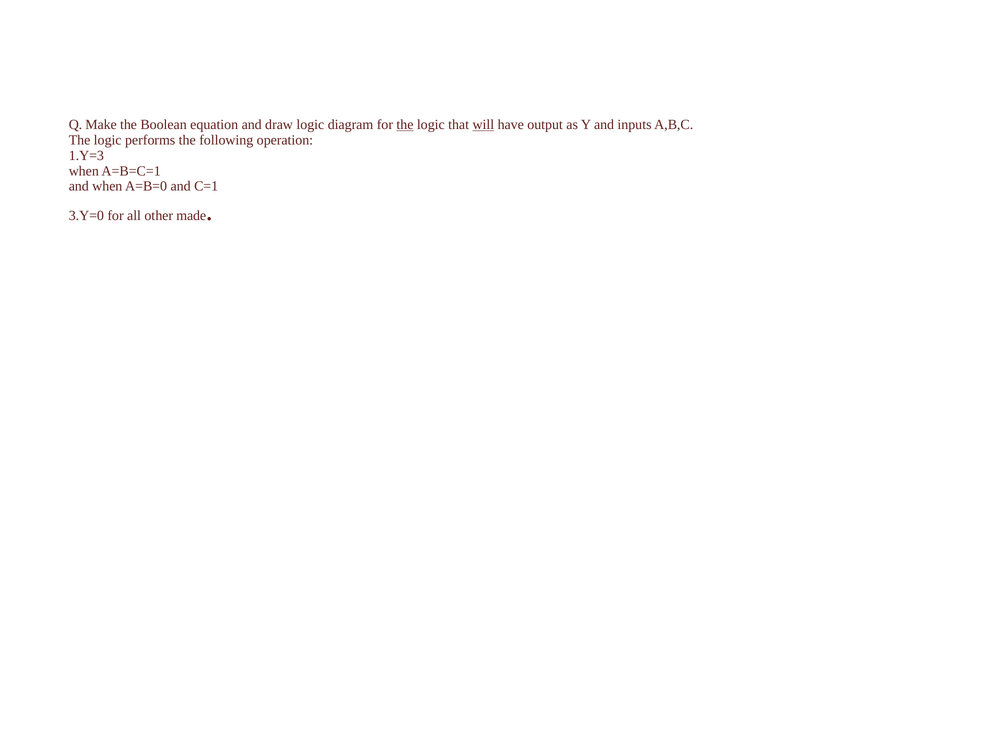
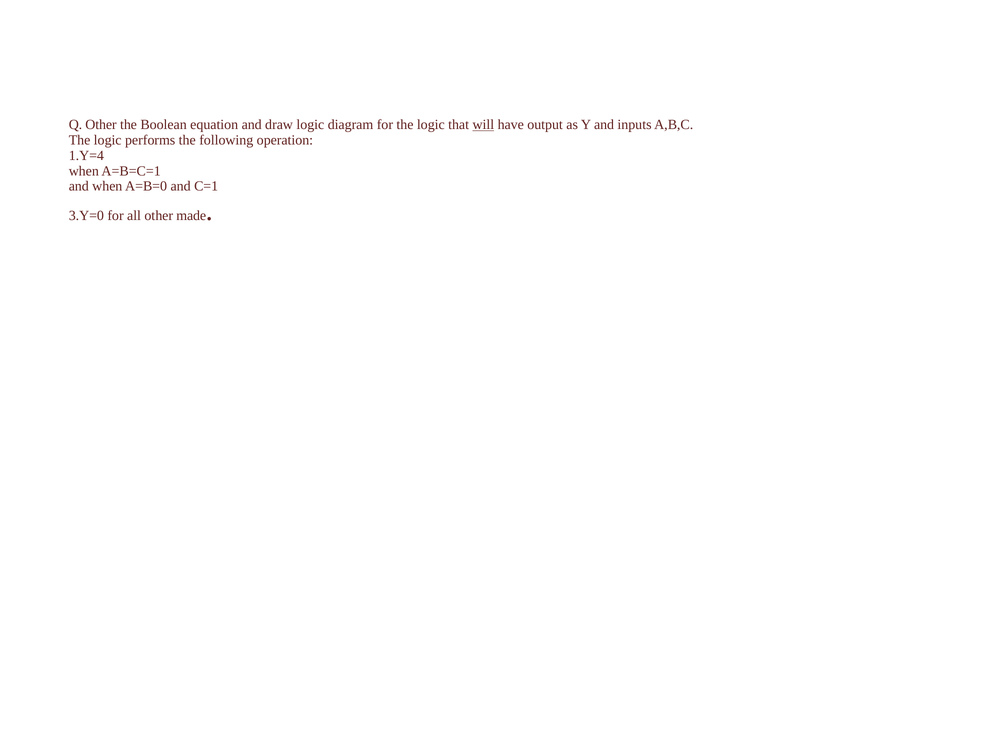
Q Make: Make -> Other
the at (405, 125) underline: present -> none
1.Y=3: 1.Y=3 -> 1.Y=4
